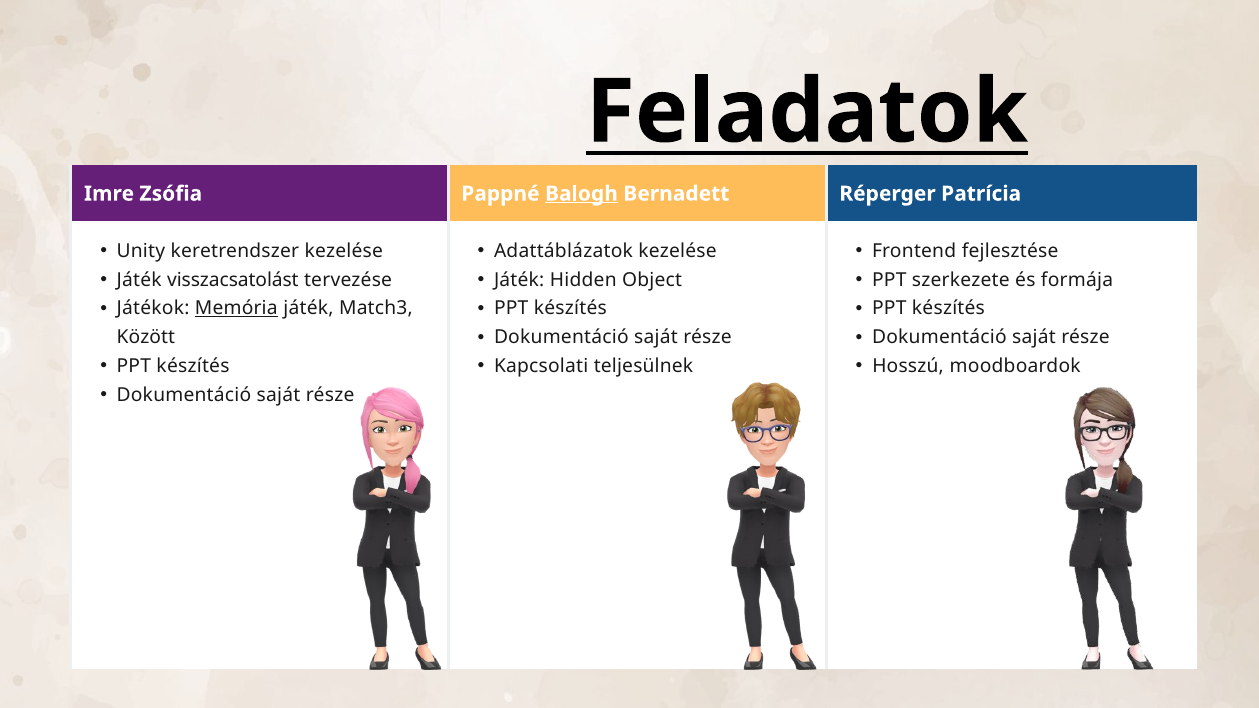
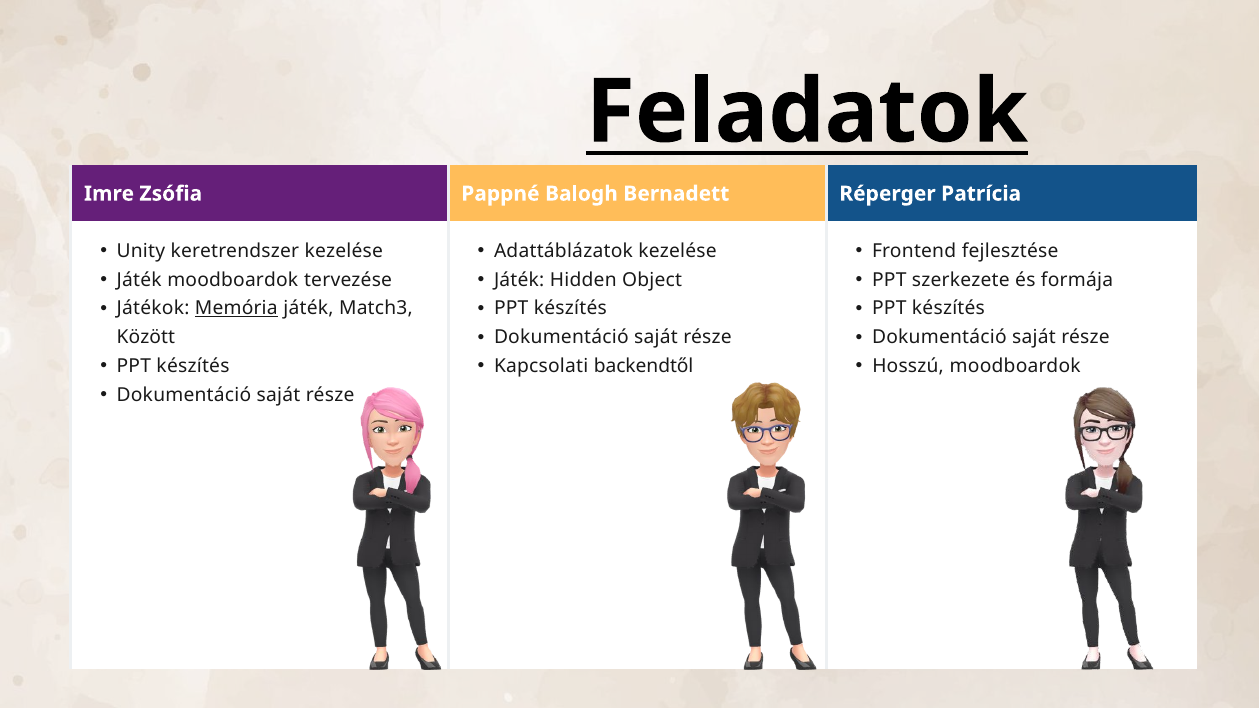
Balogh underline: present -> none
Játék visszacsatolást: visszacsatolást -> moodboardok
teljesülnek: teljesülnek -> backendtől
